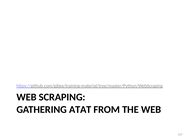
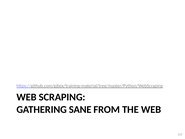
ATAT: ATAT -> SANE
